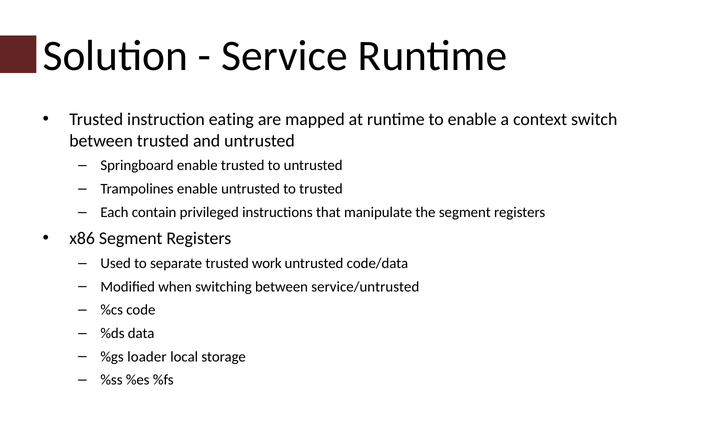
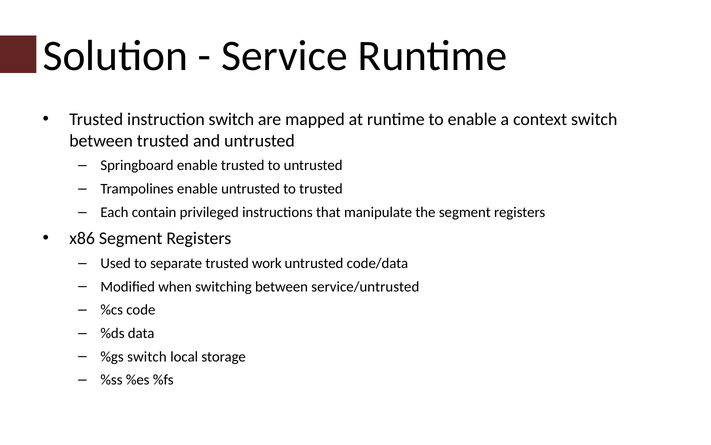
instruction eating: eating -> switch
%gs loader: loader -> switch
